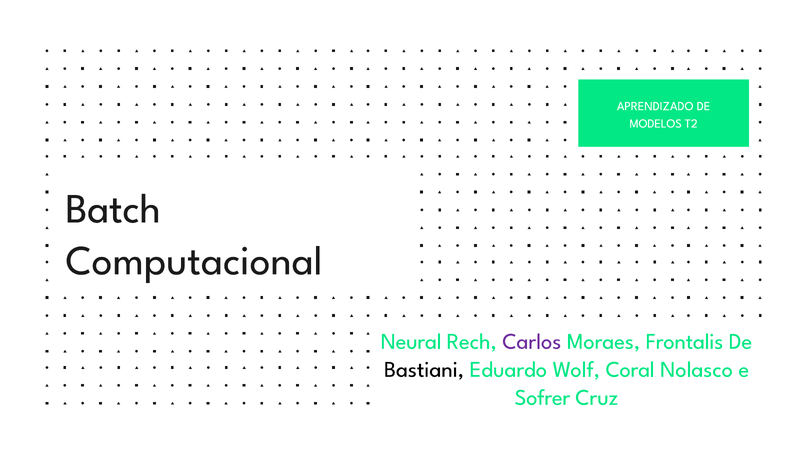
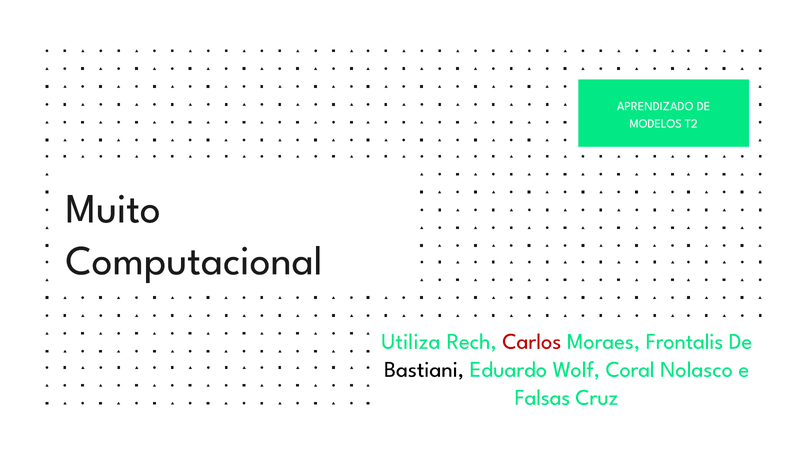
Batch: Batch -> Muito
Neural: Neural -> Utiliza
Carlos colour: purple -> red
Sofrer: Sofrer -> Falsas
